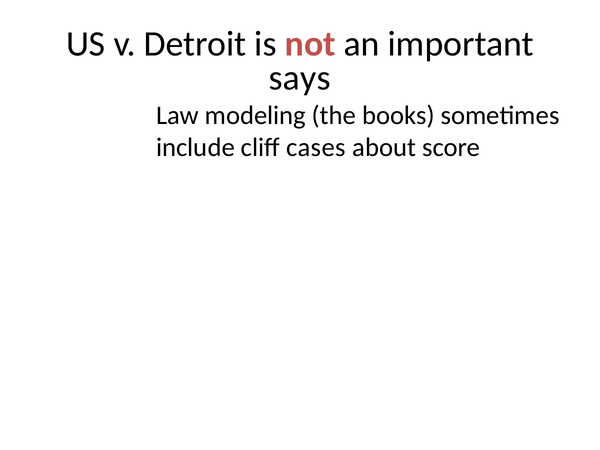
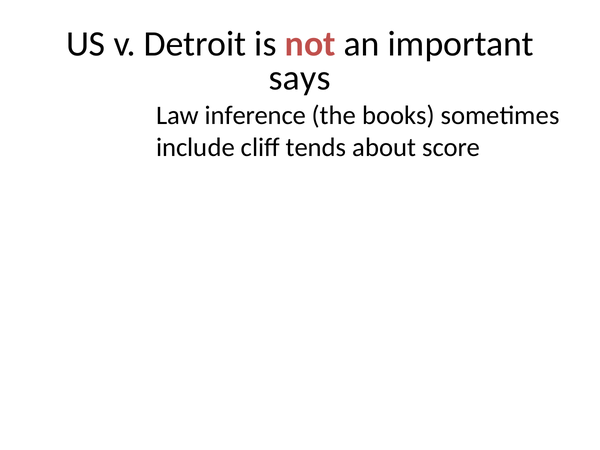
modeling: modeling -> inference
cases: cases -> tends
